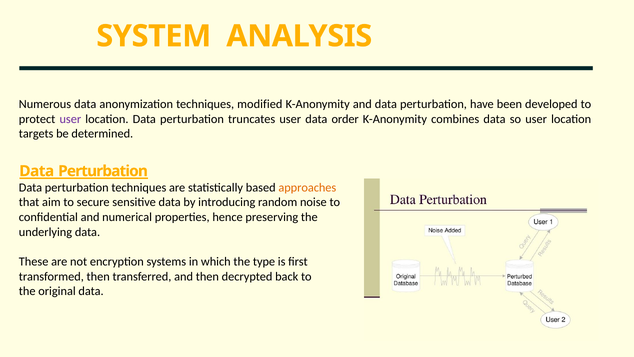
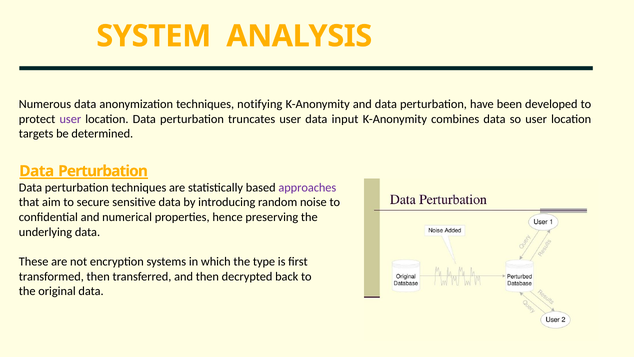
modified: modified -> notifying
order: order -> input
approaches colour: orange -> purple
